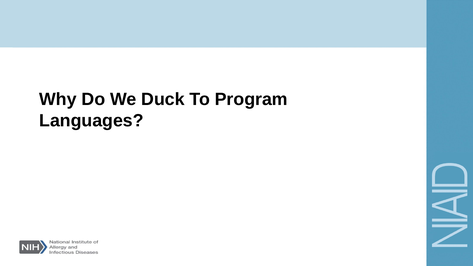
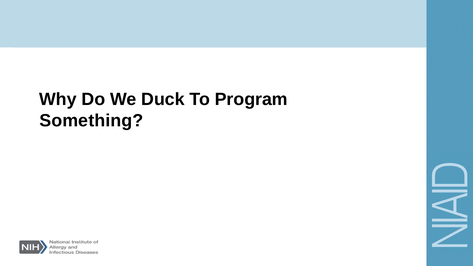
Languages: Languages -> Something
